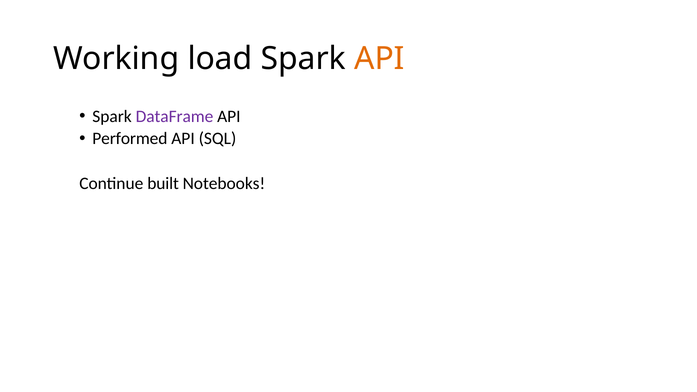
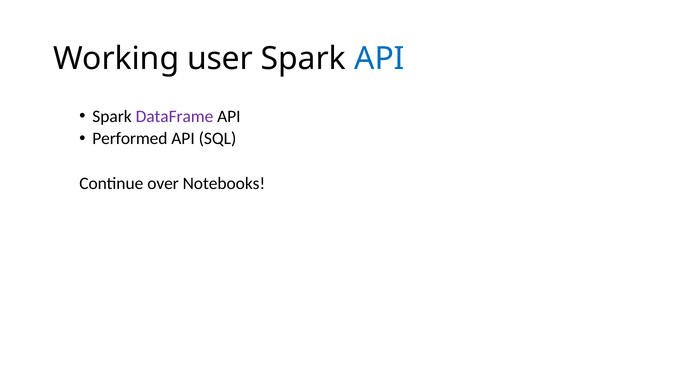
load: load -> user
API at (379, 59) colour: orange -> blue
built: built -> over
